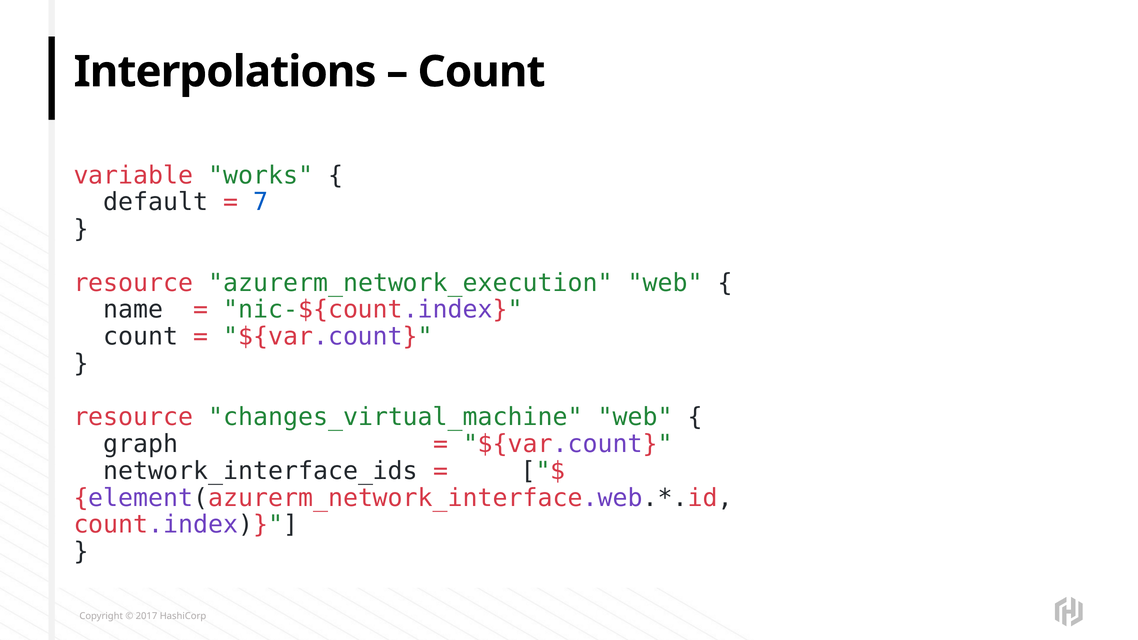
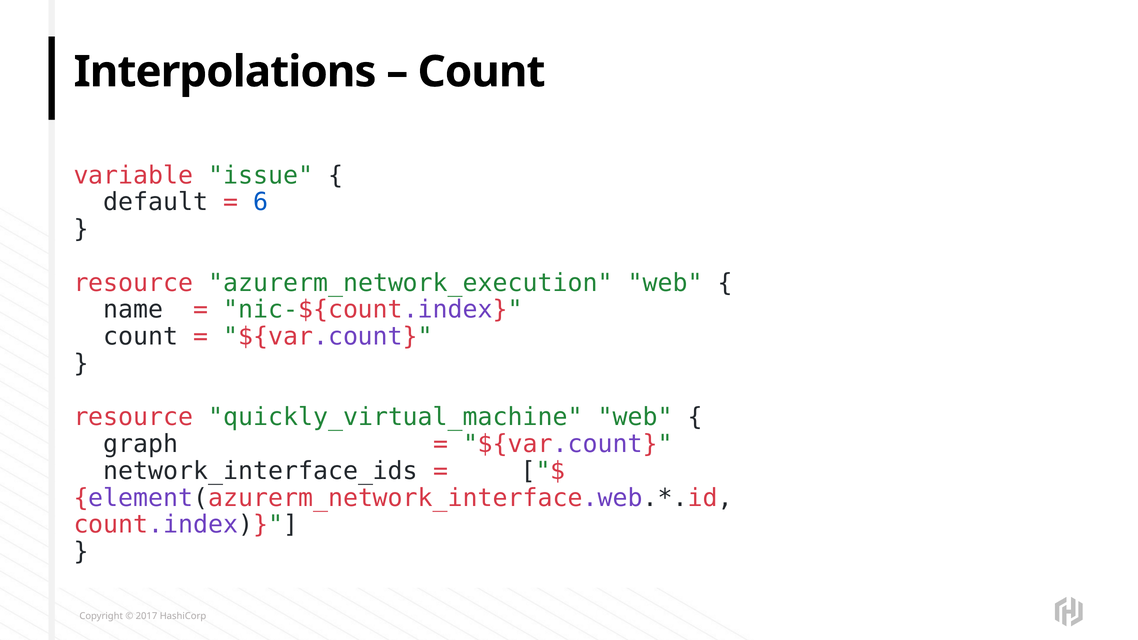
works: works -> issue
7: 7 -> 6
changes_virtual_machine: changes_virtual_machine -> quickly_virtual_machine
